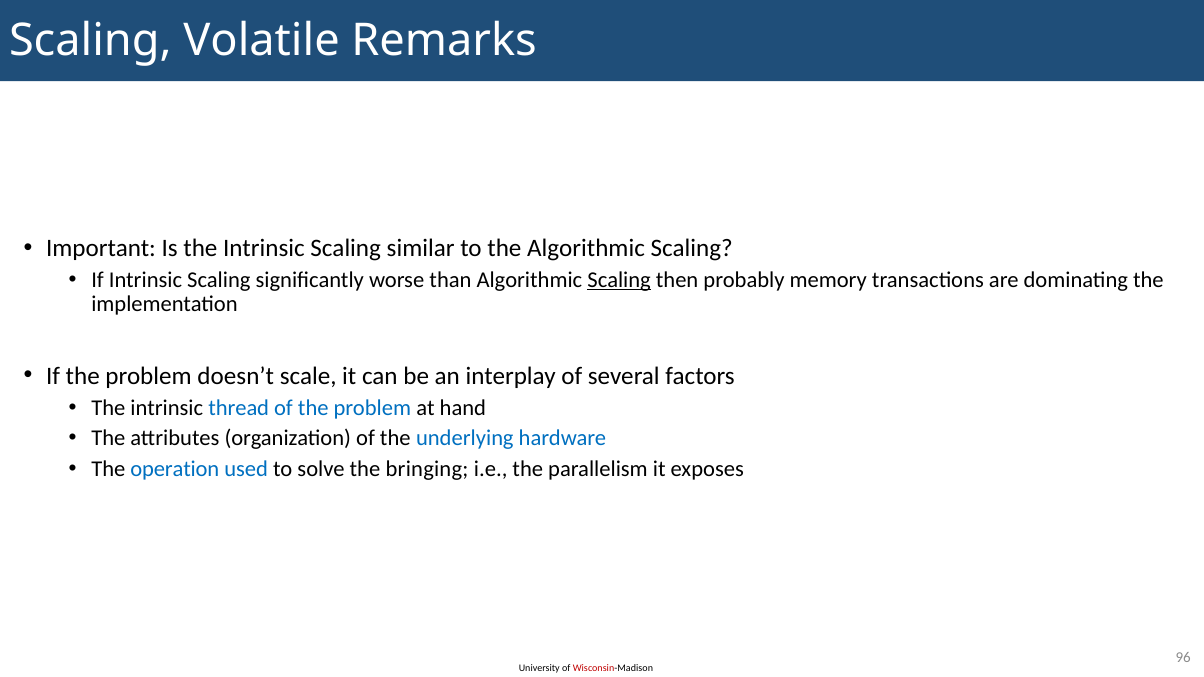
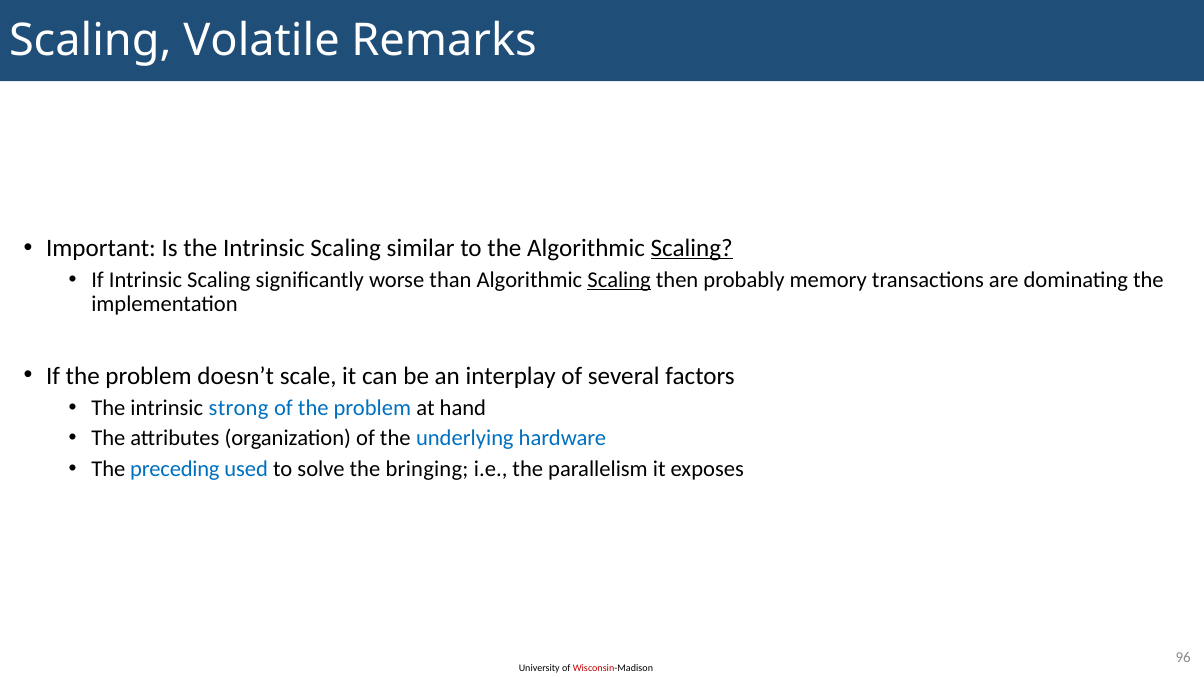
Scaling at (692, 248) underline: none -> present
thread: thread -> strong
operation: operation -> preceding
